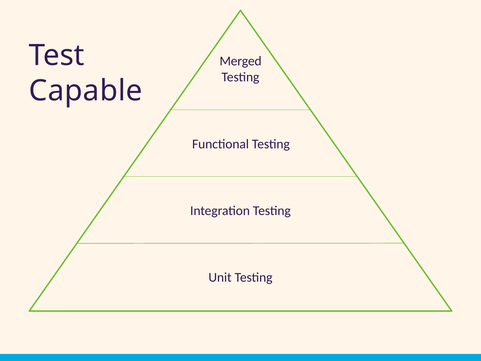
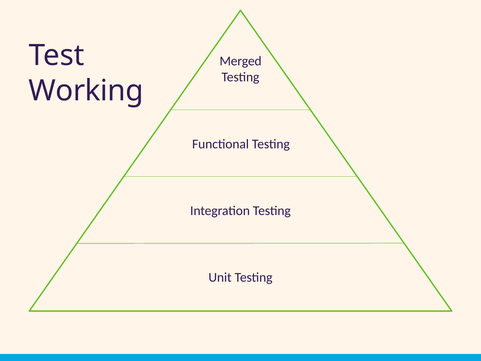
Capable: Capable -> Working
